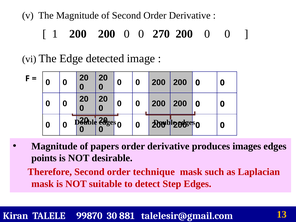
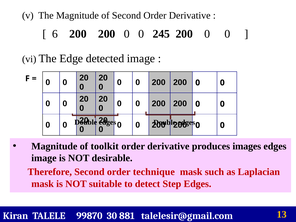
1: 1 -> 6
270: 270 -> 245
papers: papers -> toolkit
points at (44, 158): points -> image
